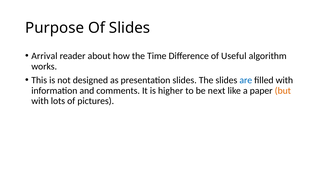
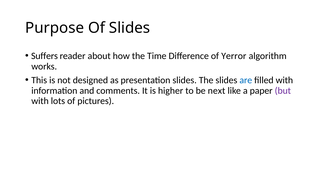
Arrival: Arrival -> Suffers
Useful: Useful -> Yerror
but colour: orange -> purple
